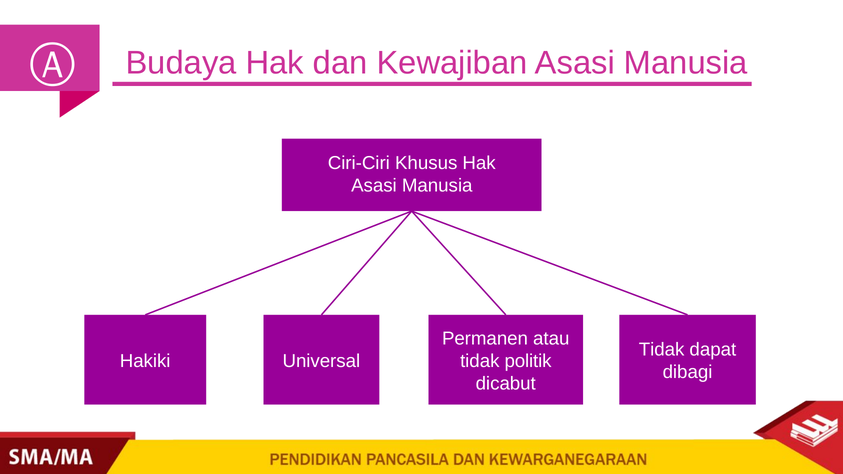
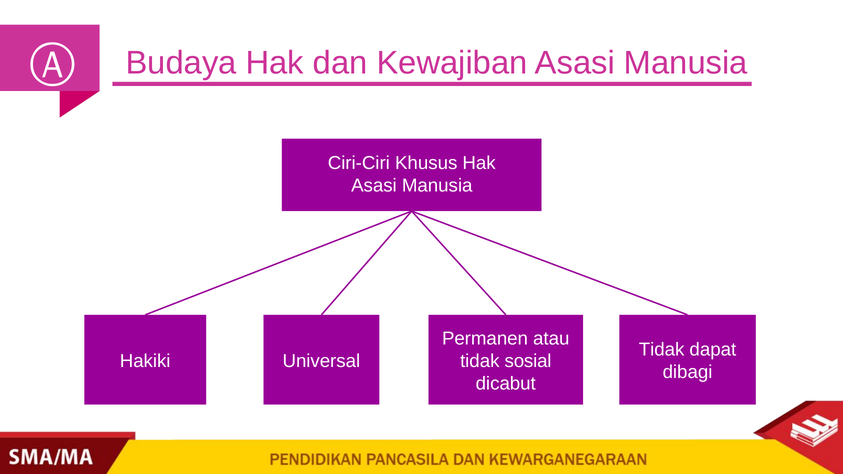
politik: politik -> sosial
